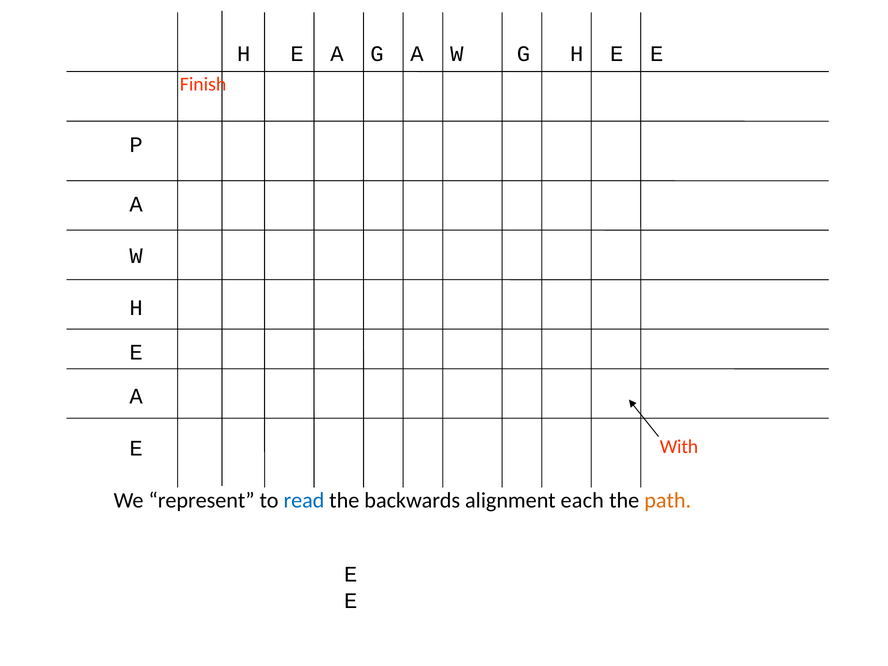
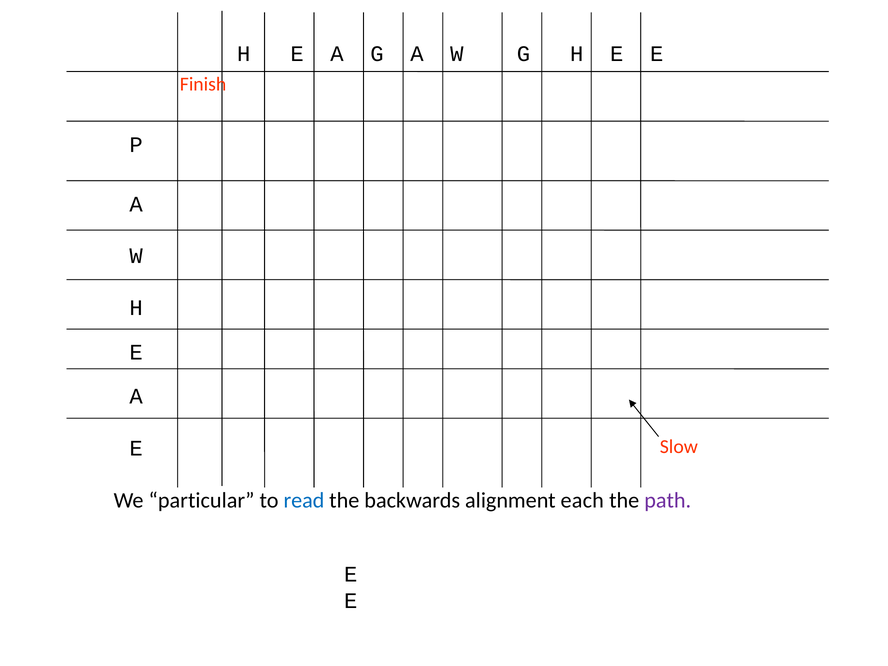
With: With -> Slow
represent: represent -> particular
path colour: orange -> purple
